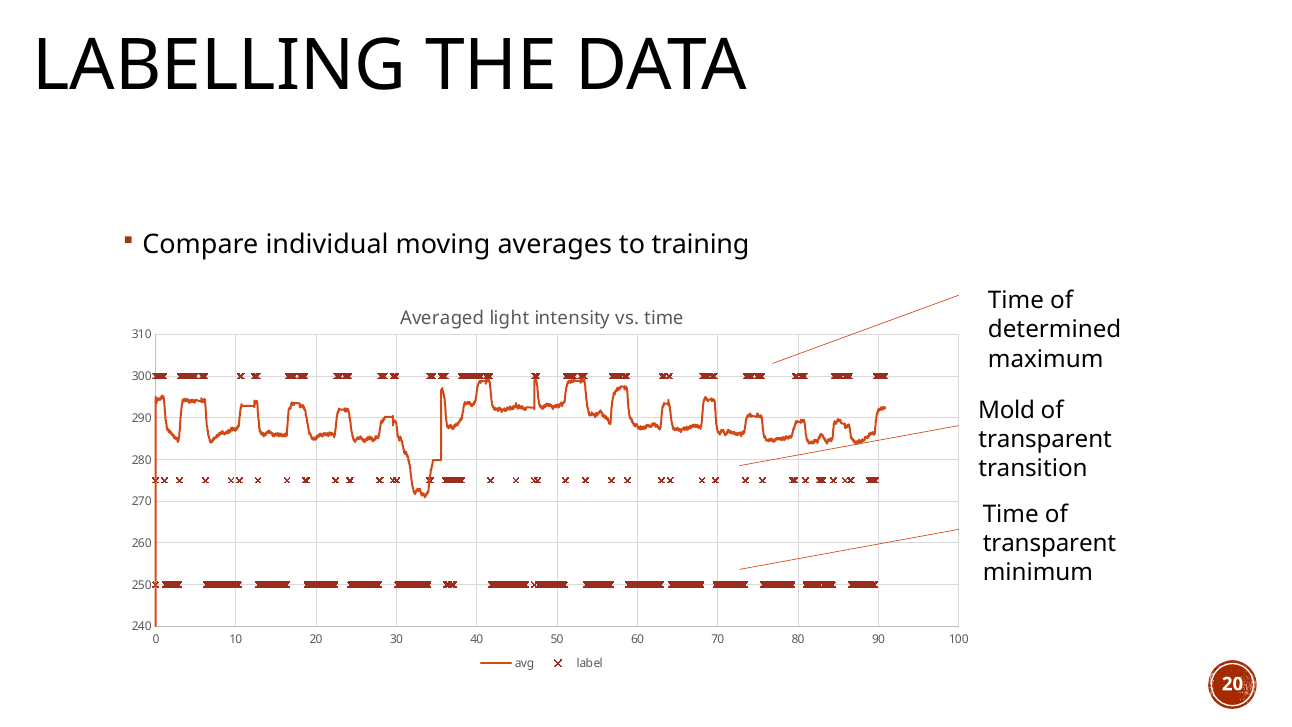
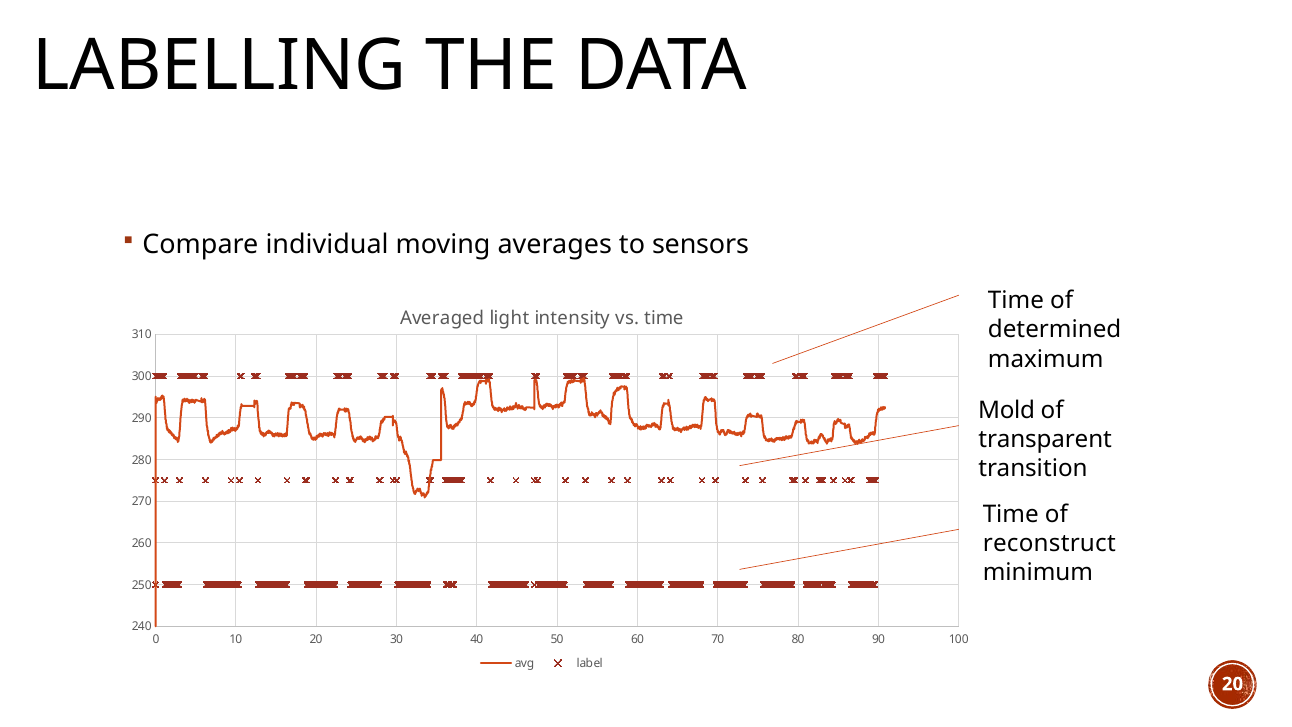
training: training -> sensors
transparent at (1049, 543): transparent -> reconstruct
